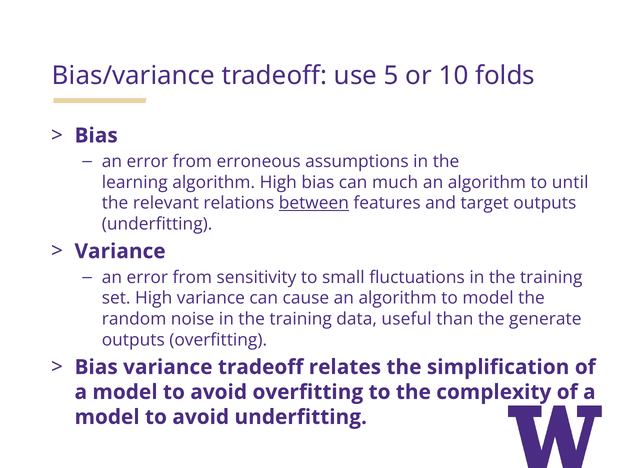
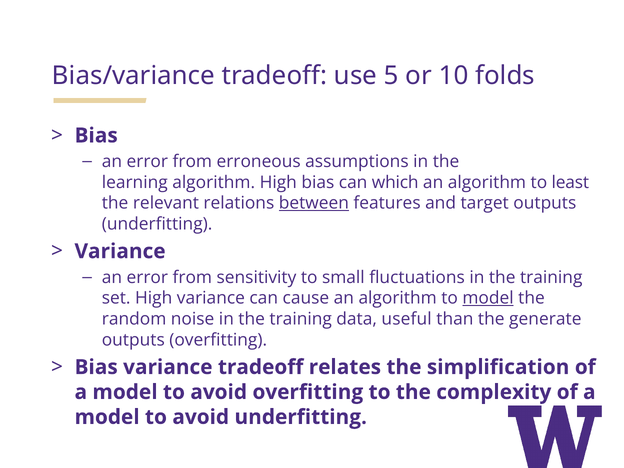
much: much -> which
until: until -> least
model at (488, 298) underline: none -> present
